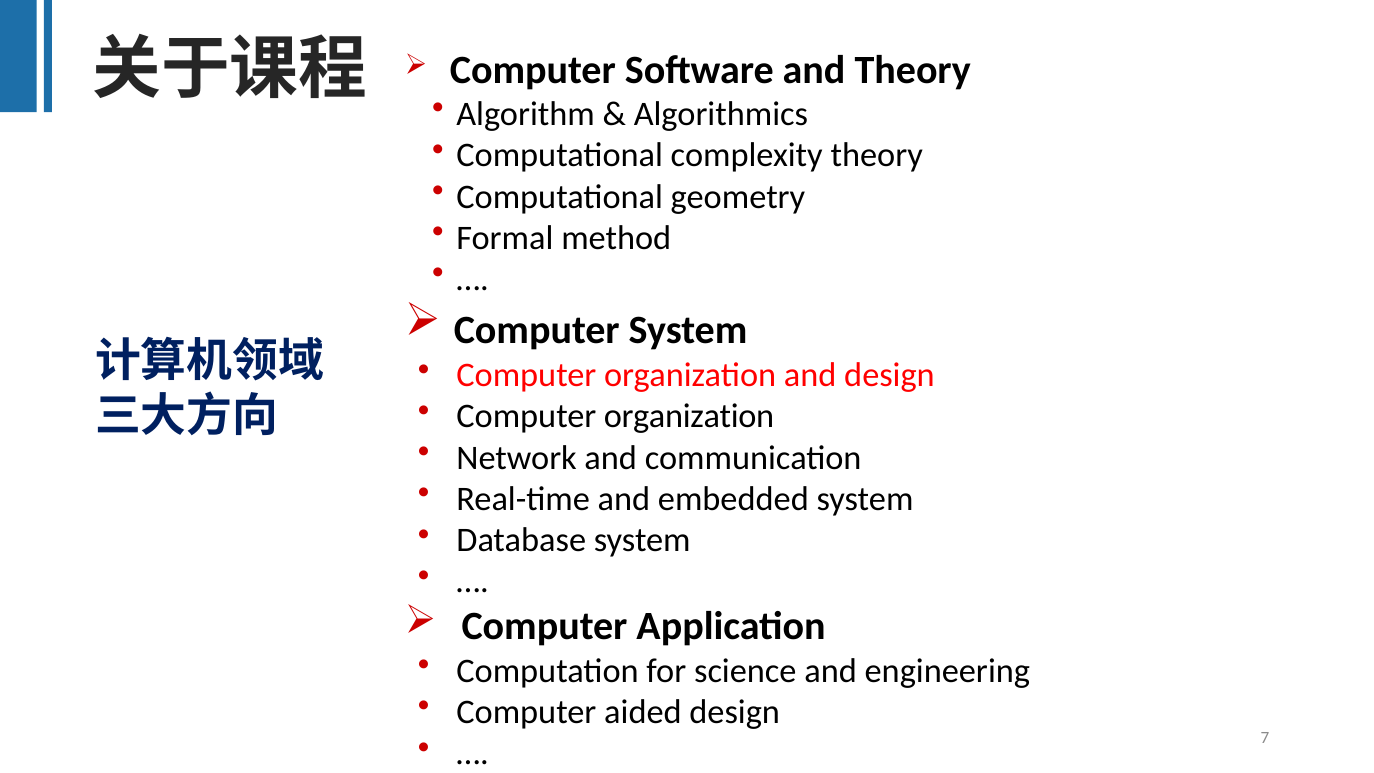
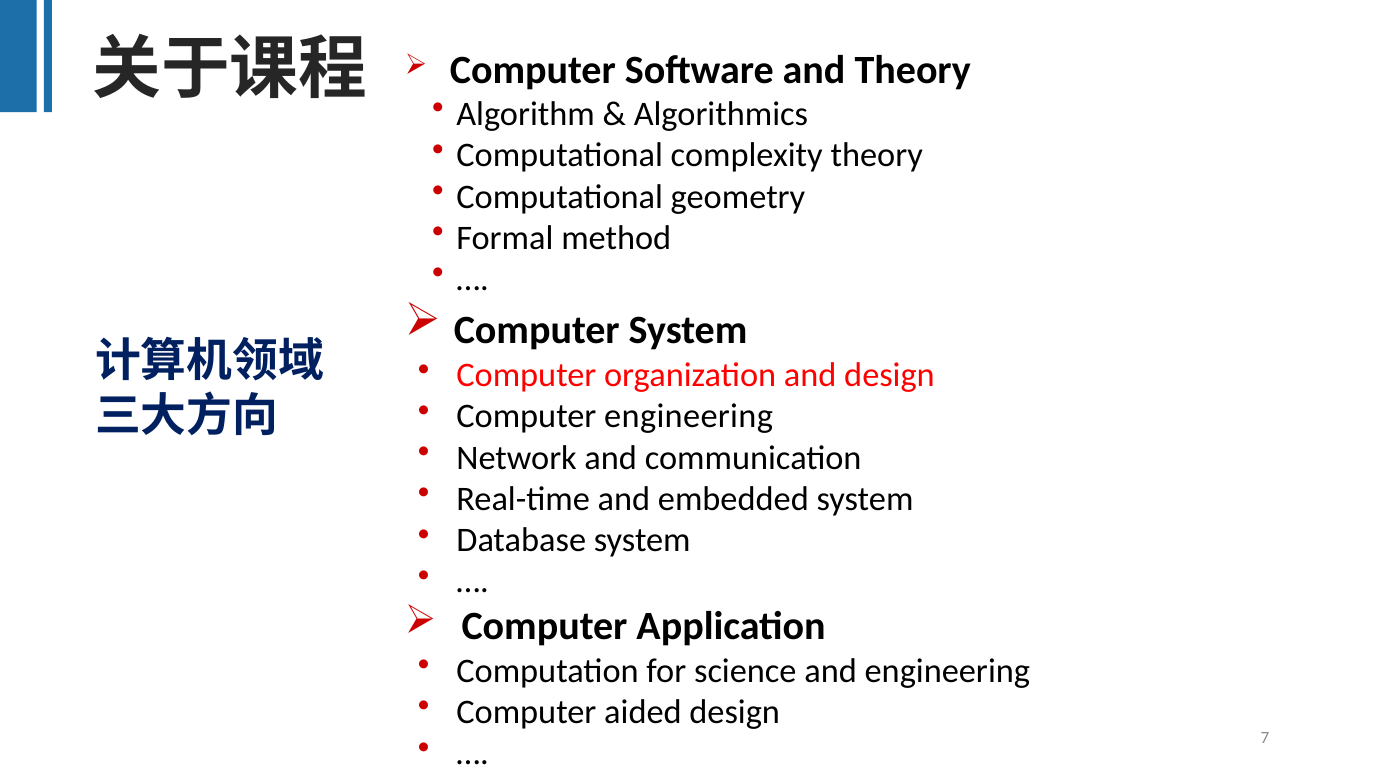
organization at (689, 417): organization -> engineering
